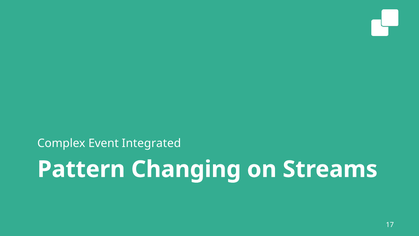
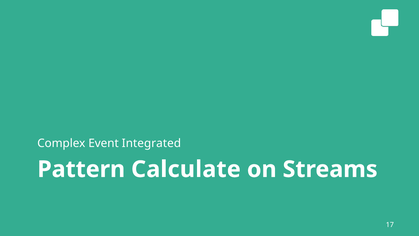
Changing: Changing -> Calculate
